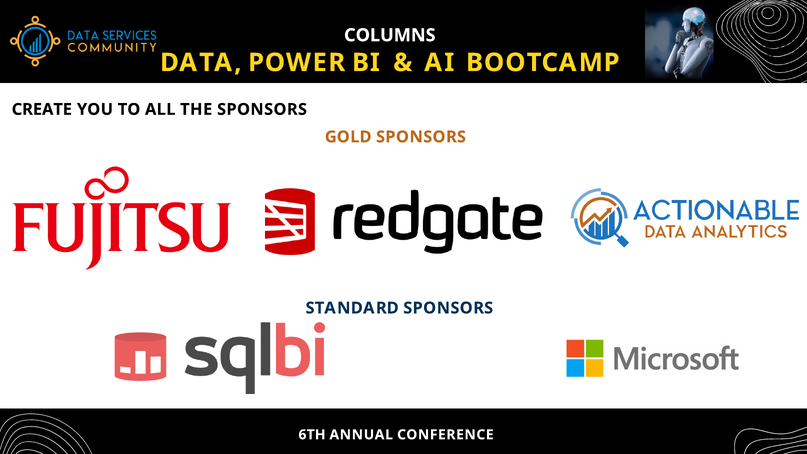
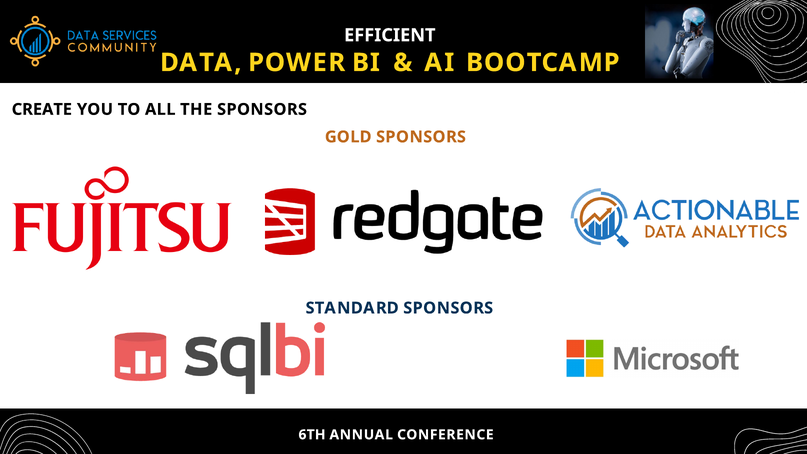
COLUMNS: COLUMNS -> EFFICIENT
